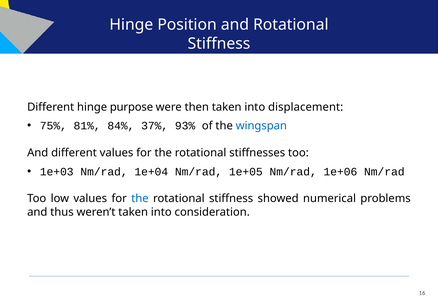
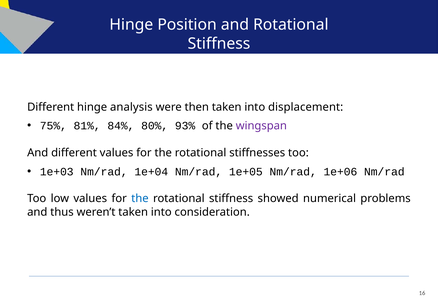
purpose: purpose -> analysis
37%: 37% -> 80%
wingspan colour: blue -> purple
